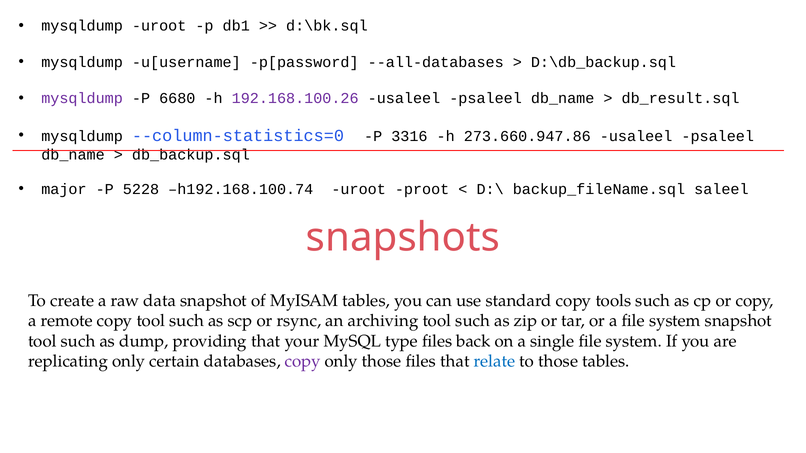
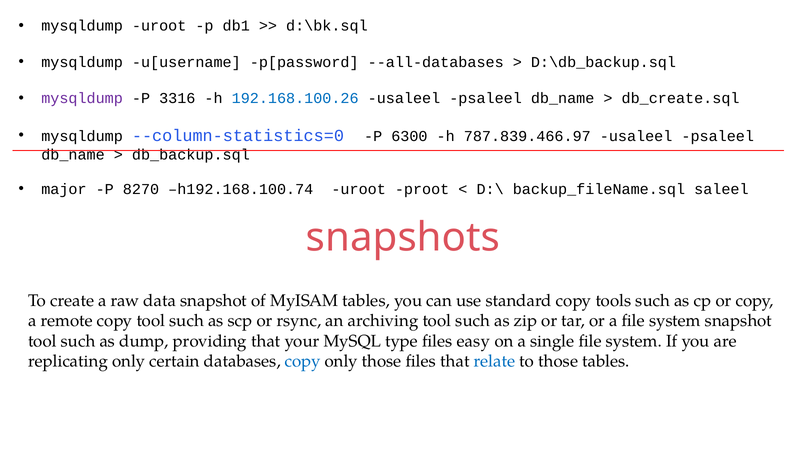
6680: 6680 -> 3316
192.168.100.26 colour: purple -> blue
db_result.sql: db_result.sql -> db_create.sql
3316: 3316 -> 6300
273.660.947.86: 273.660.947.86 -> 787.839.466.97
5228: 5228 -> 8270
back: back -> easy
copy at (303, 361) colour: purple -> blue
